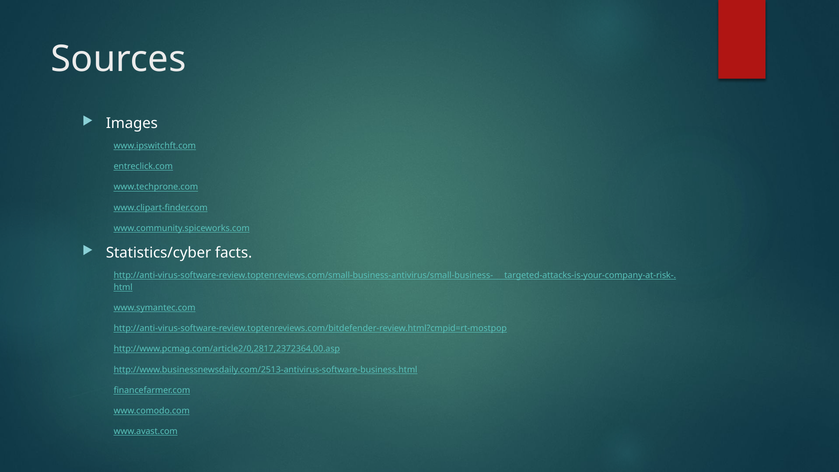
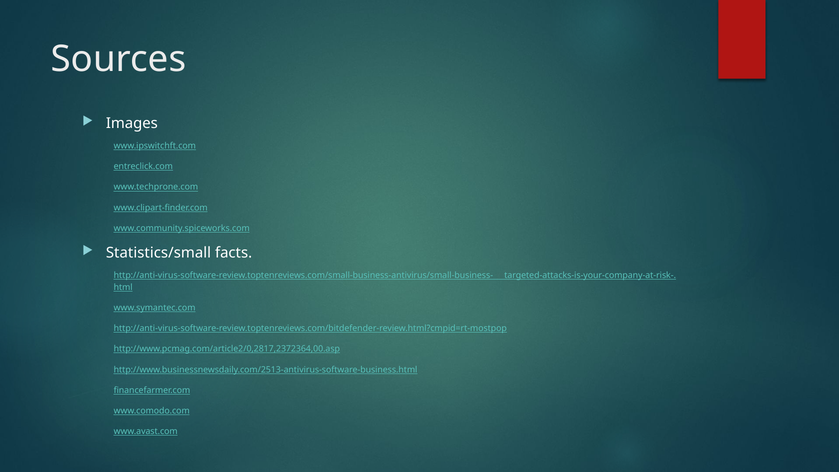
Statistics/cyber: Statistics/cyber -> Statistics/small
